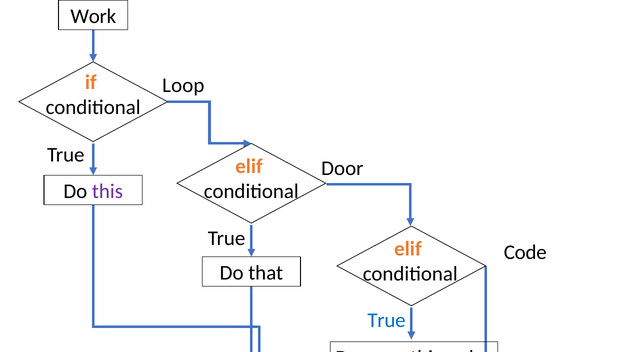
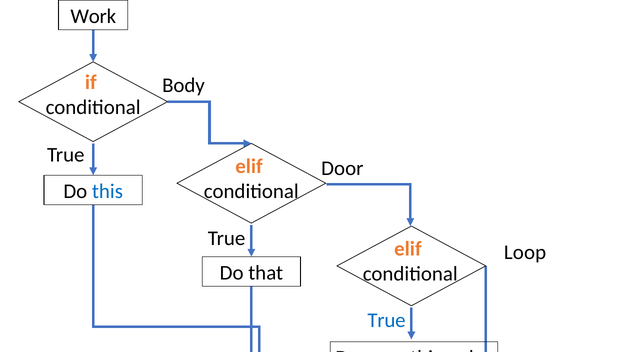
Loop: Loop -> Body
this colour: purple -> blue
Code: Code -> Loop
